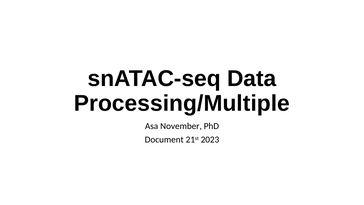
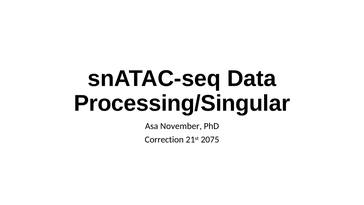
Processing/Multiple: Processing/Multiple -> Processing/Singular
Document: Document -> Correction
2023: 2023 -> 2075
